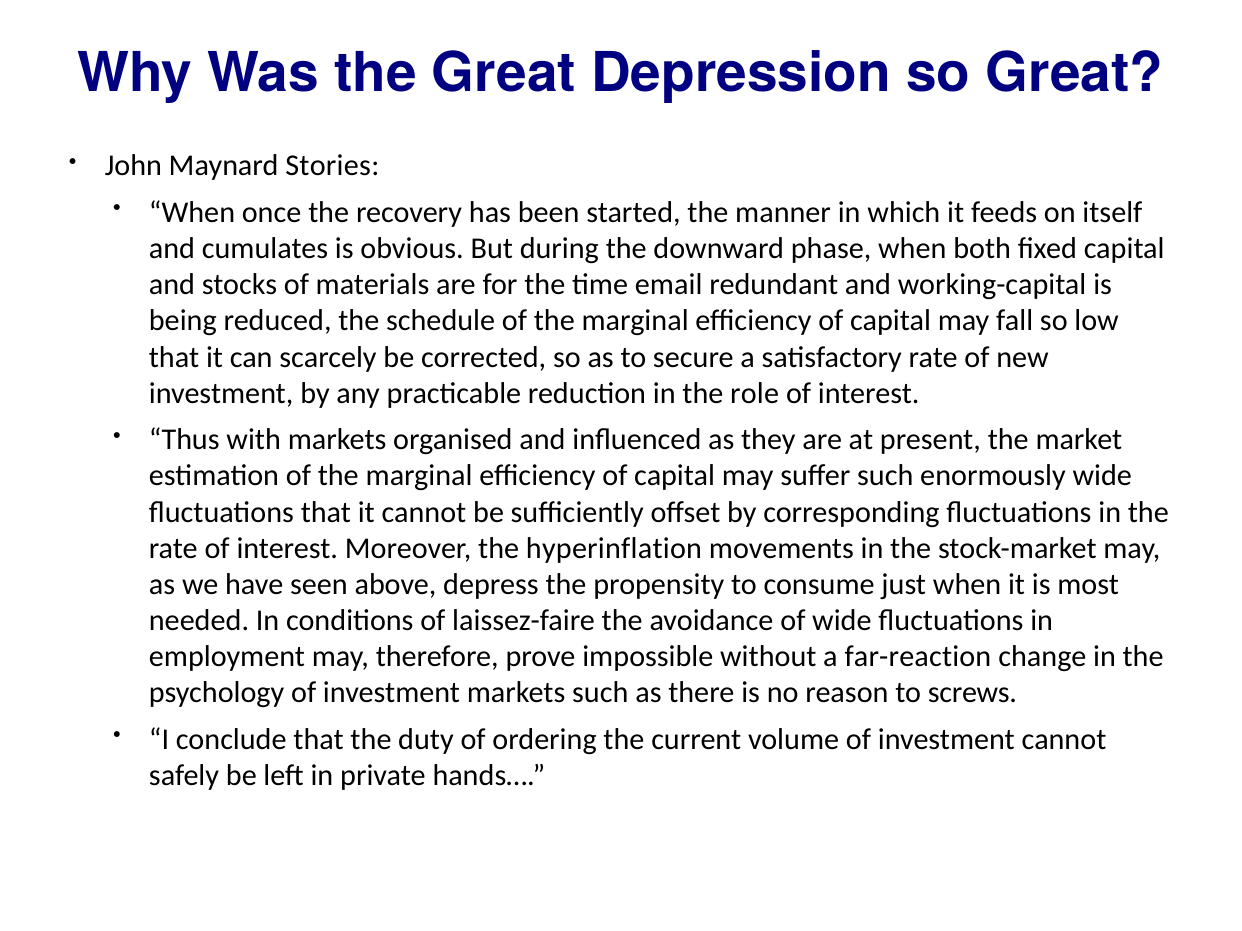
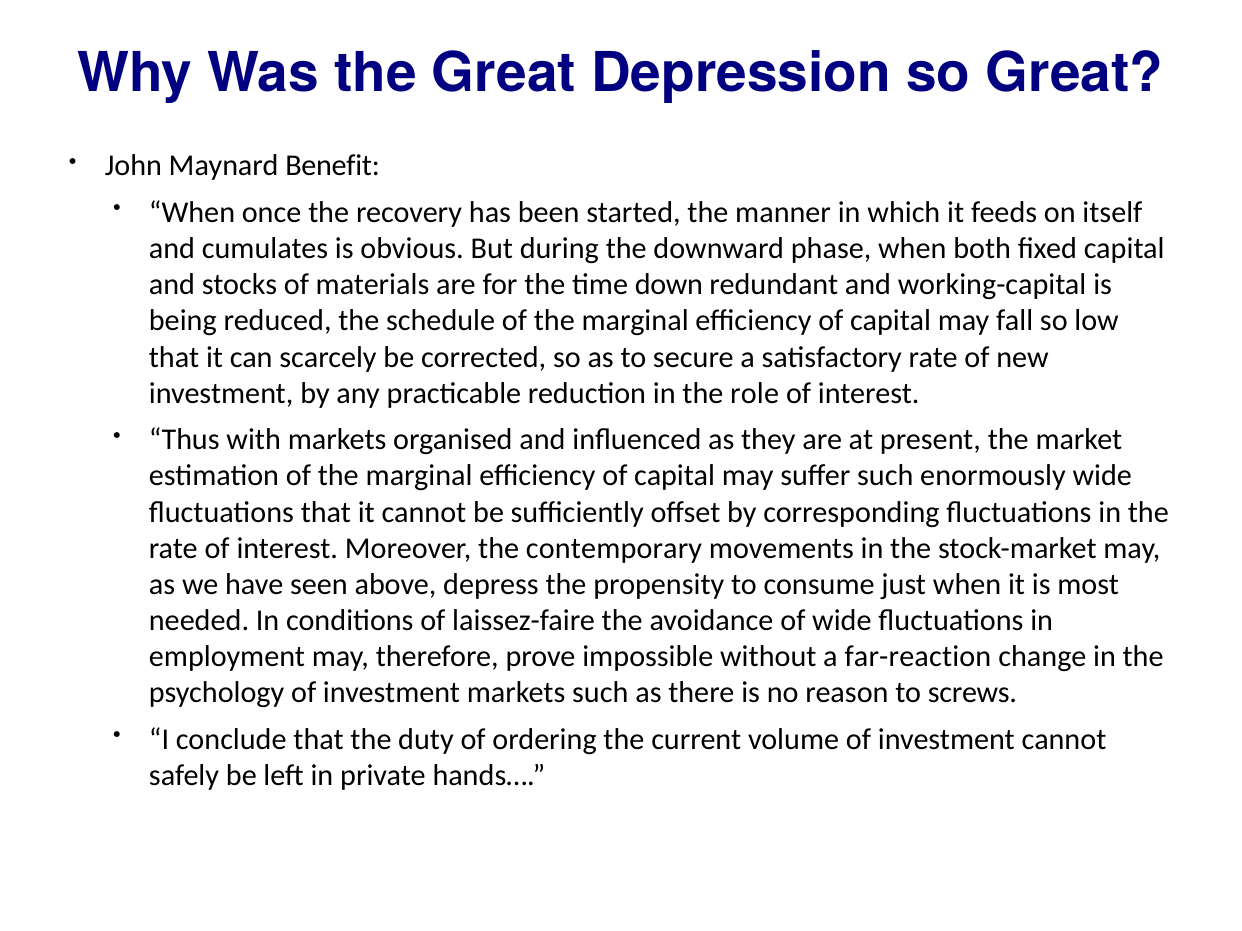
Stories: Stories -> Benefit
email: email -> down
hyperinflation: hyperinflation -> contemporary
